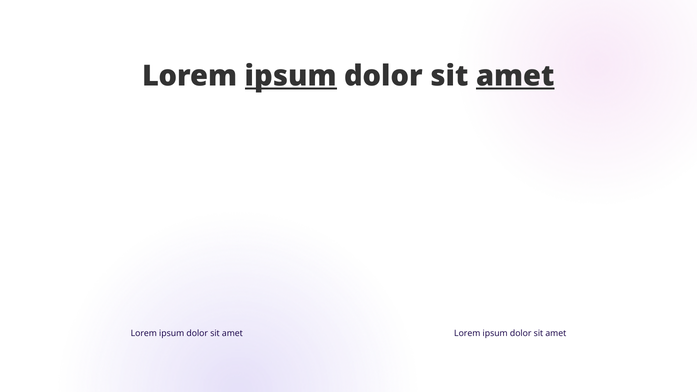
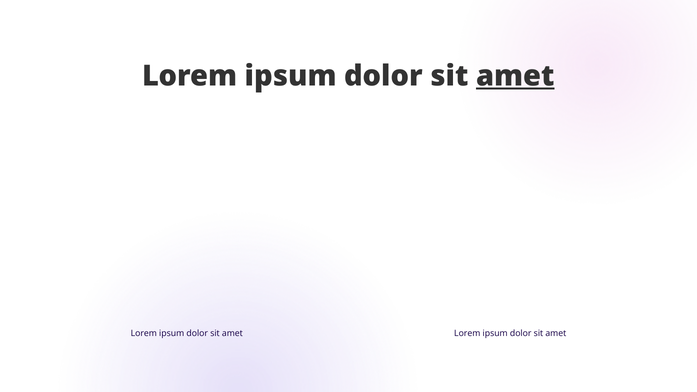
ipsum at (291, 76) underline: present -> none
